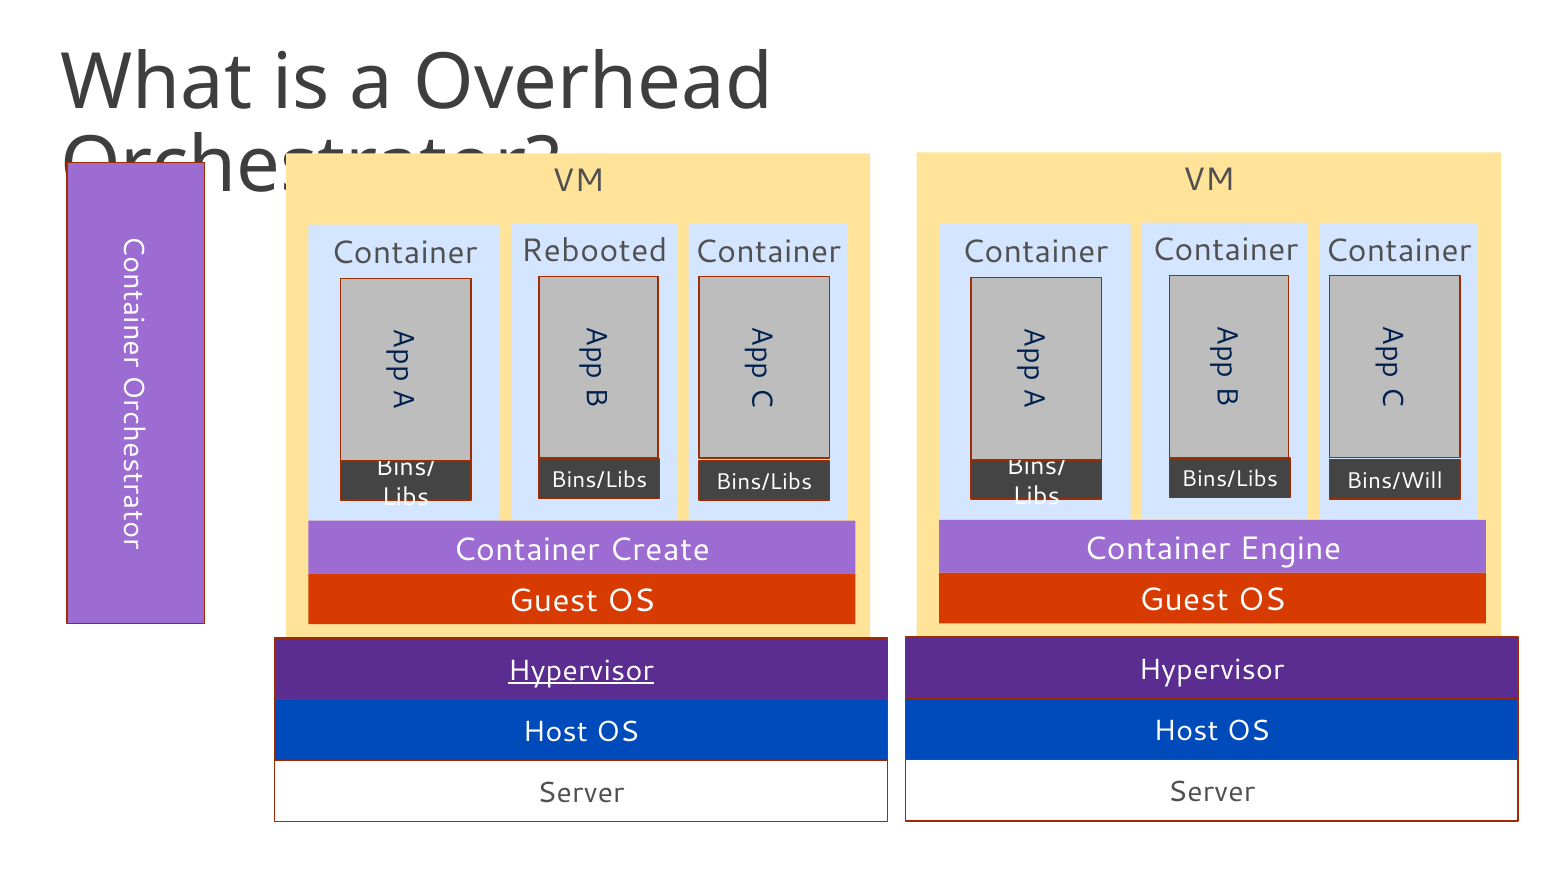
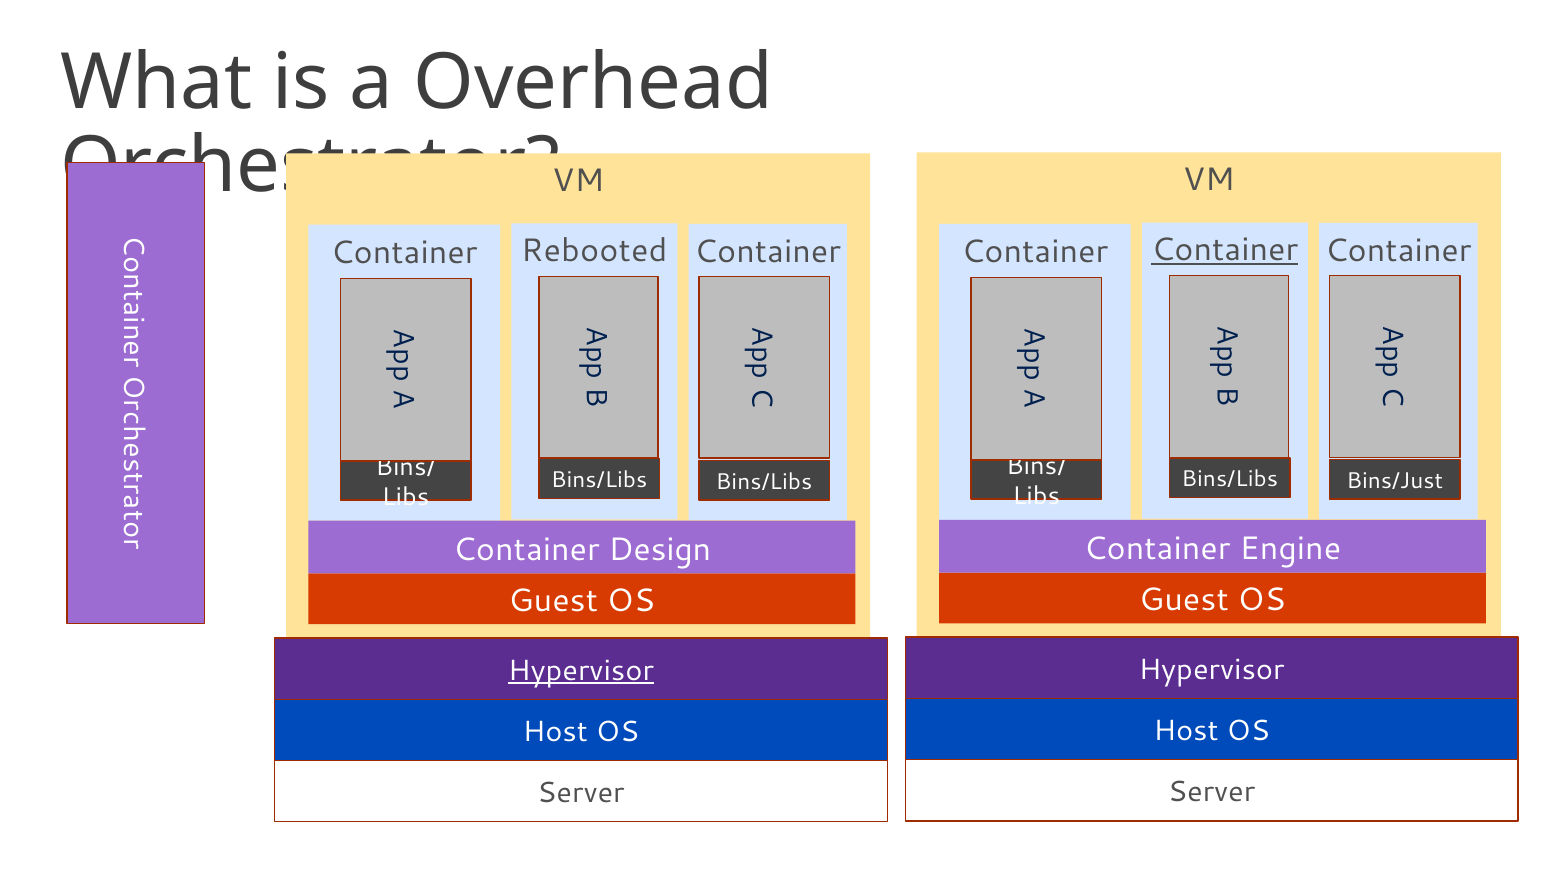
Container at (1225, 250) underline: none -> present
Bins/Will: Bins/Will -> Bins/Just
Create: Create -> Design
